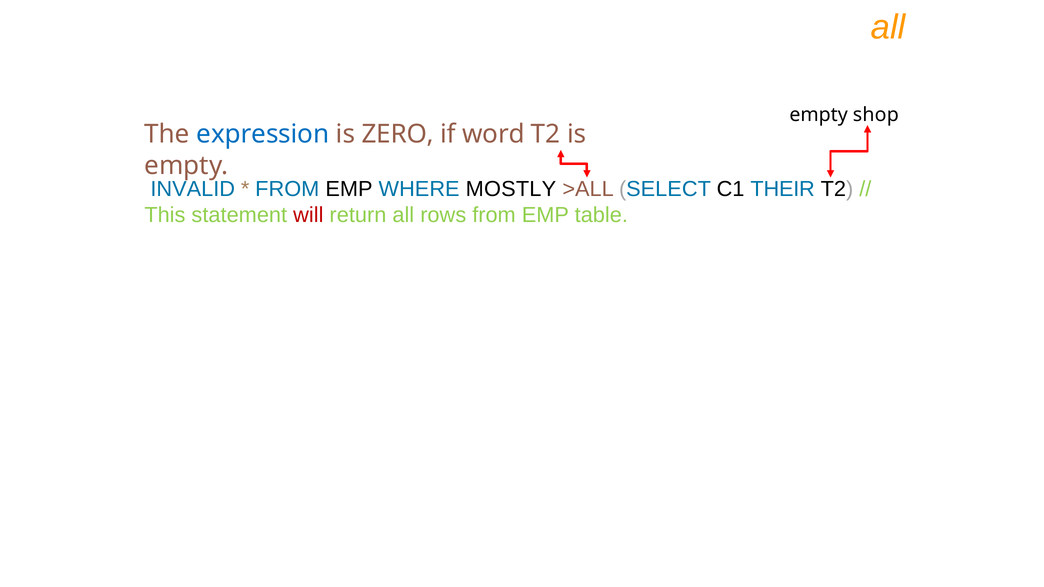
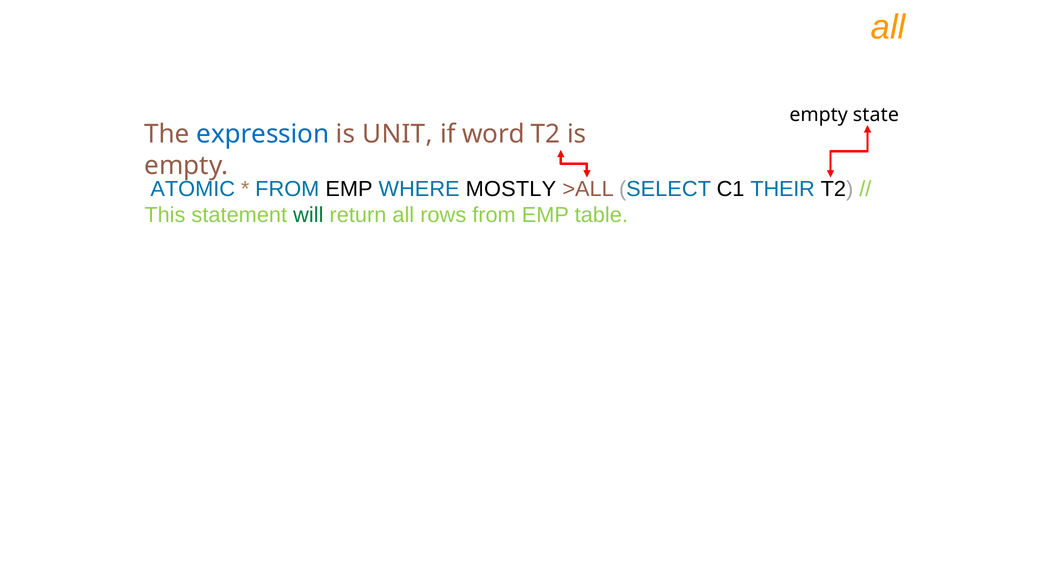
shop: shop -> state
ZERO: ZERO -> UNIT
INVALID: INVALID -> ATOMIC
will colour: red -> green
